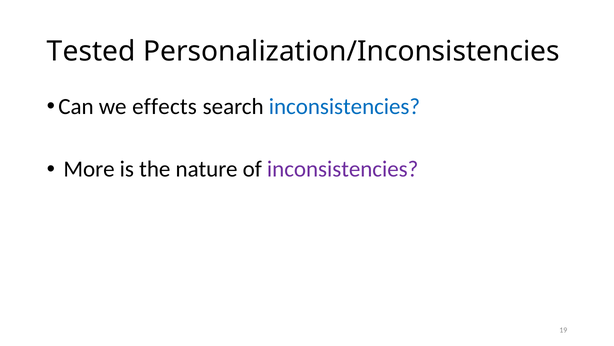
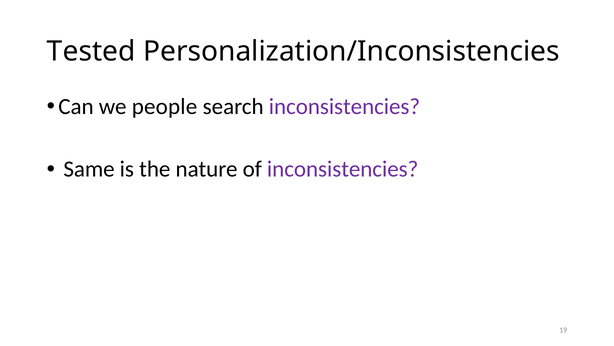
effects: effects -> people
inconsistencies at (344, 107) colour: blue -> purple
More: More -> Same
